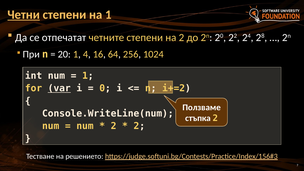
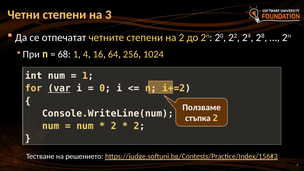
Четни underline: present -> none
на 1: 1 -> 3
20 at (64, 54): 20 -> 68
